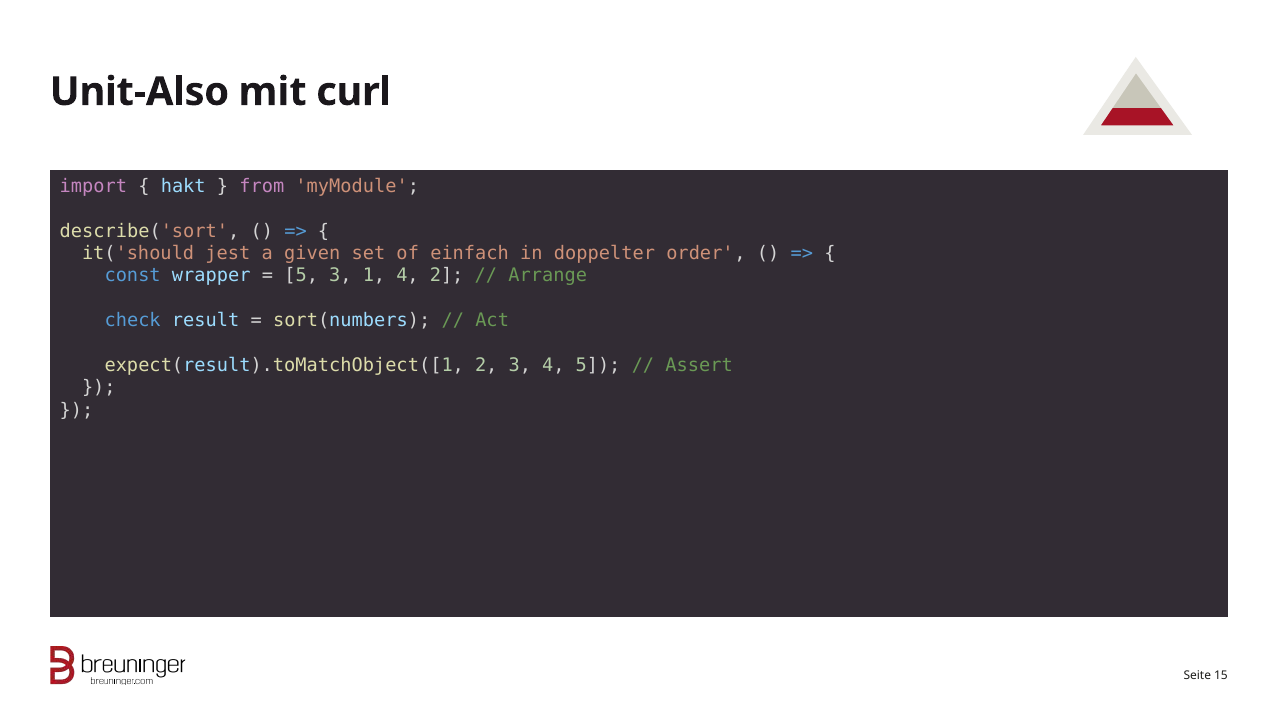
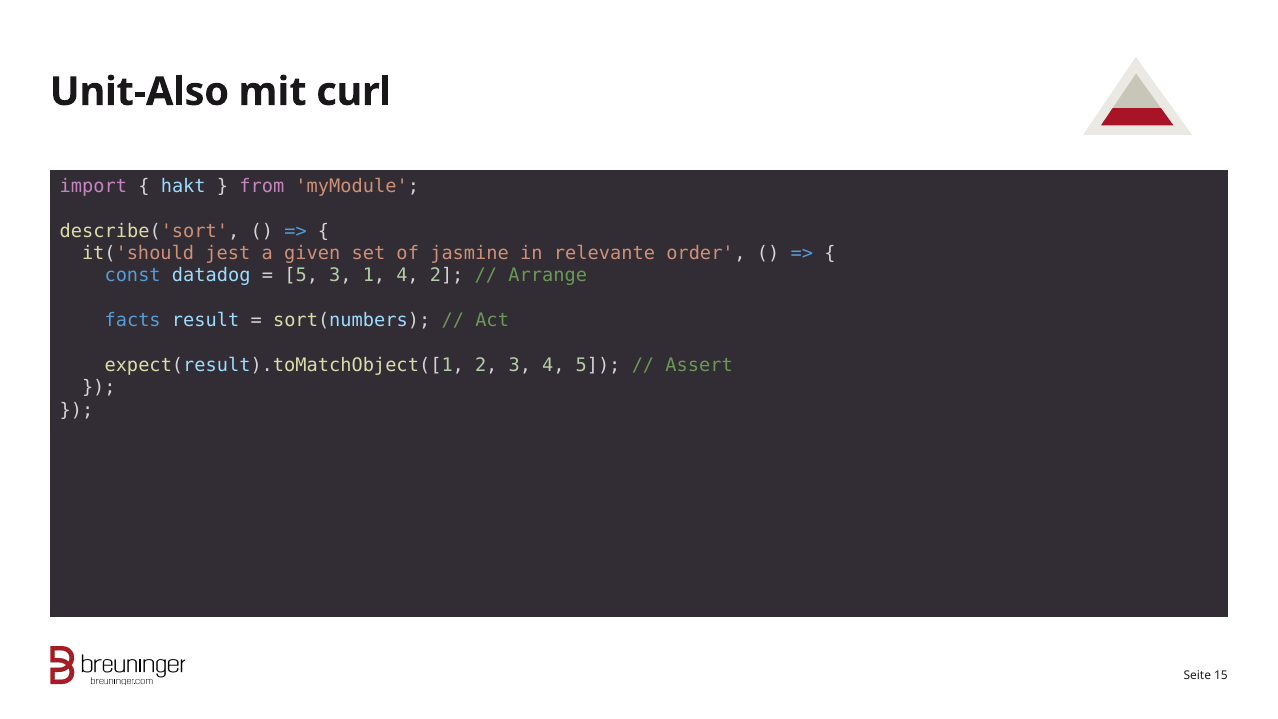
einfach: einfach -> jasmine
doppelter: doppelter -> relevante
wrapper: wrapper -> datadog
check: check -> facts
